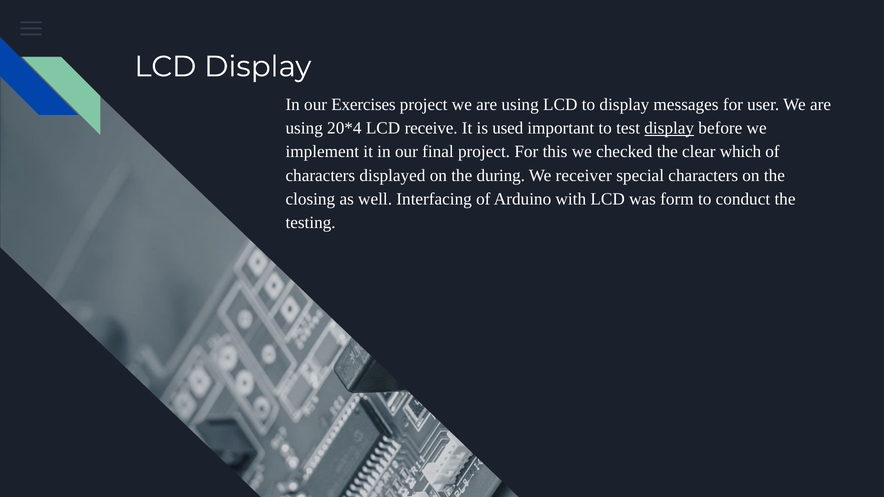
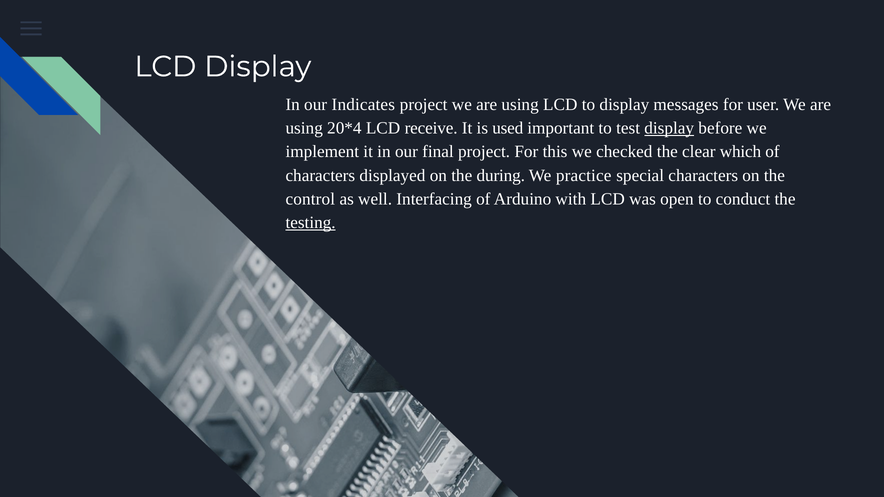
Exercises: Exercises -> Indicates
receiver: receiver -> practice
closing: closing -> control
form: form -> open
testing underline: none -> present
